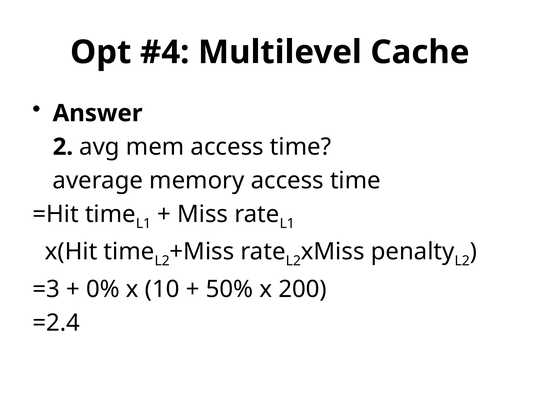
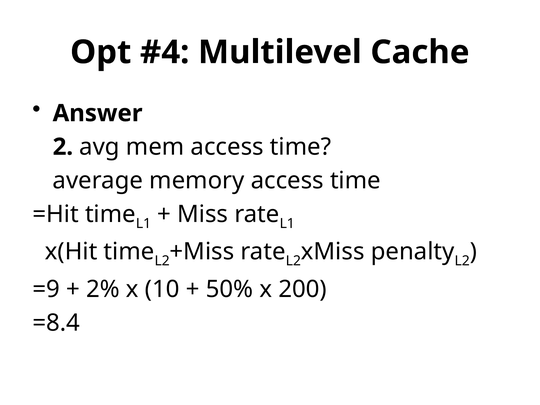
=3: =3 -> =9
0%: 0% -> 2%
=2.4: =2.4 -> =8.4
